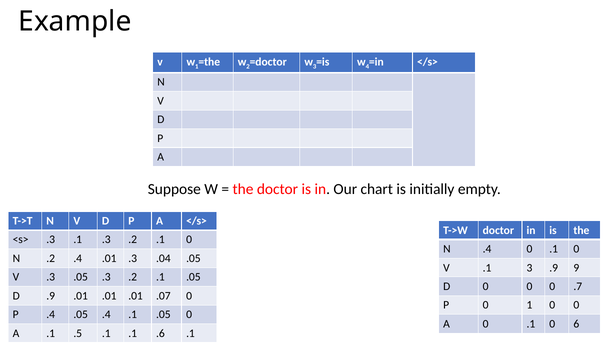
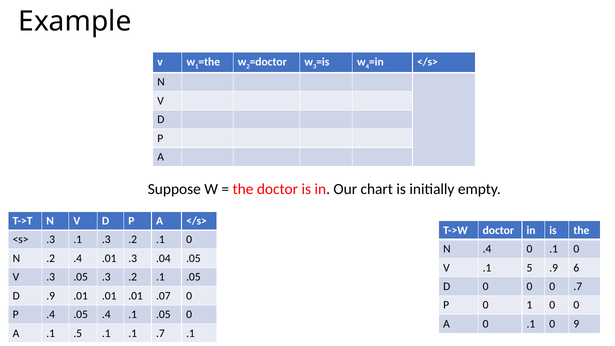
.1 3: 3 -> 5
9: 9 -> 6
6: 6 -> 9
.1 .6: .6 -> .7
